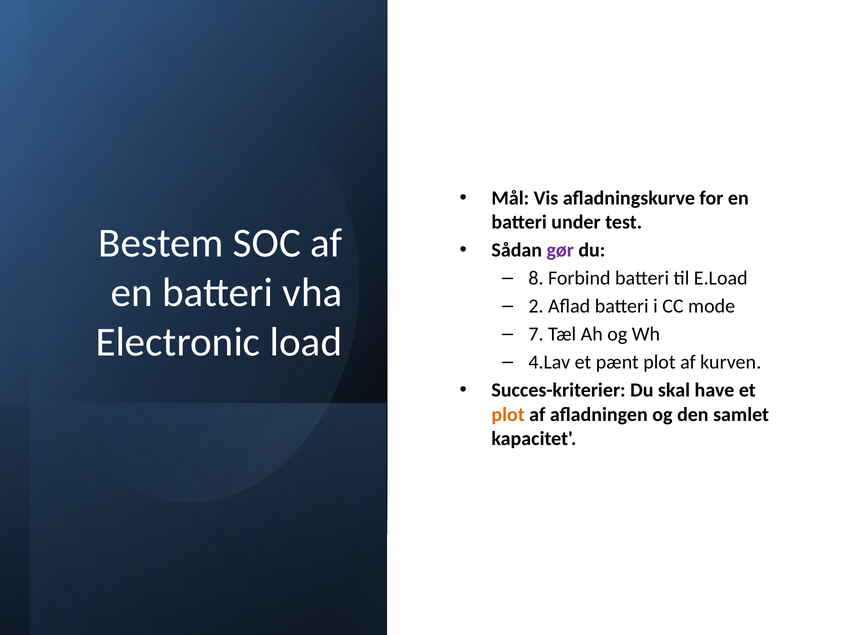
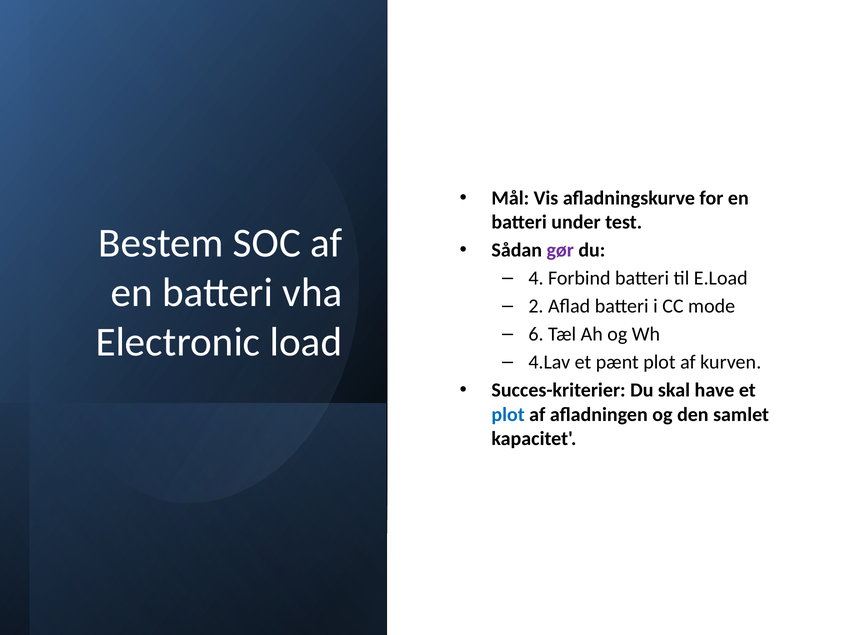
8: 8 -> 4
7: 7 -> 6
plot at (508, 414) colour: orange -> blue
